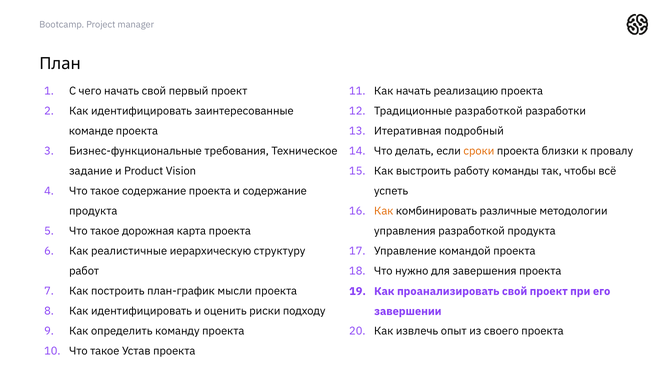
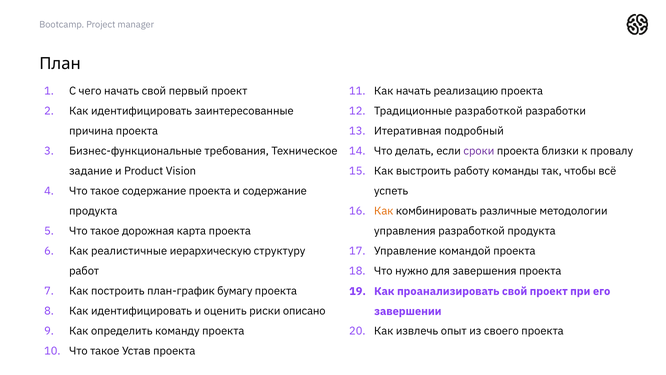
команде: команде -> причина
сроки colour: orange -> purple
мысли: мысли -> бумагу
подходу: подходу -> описано
